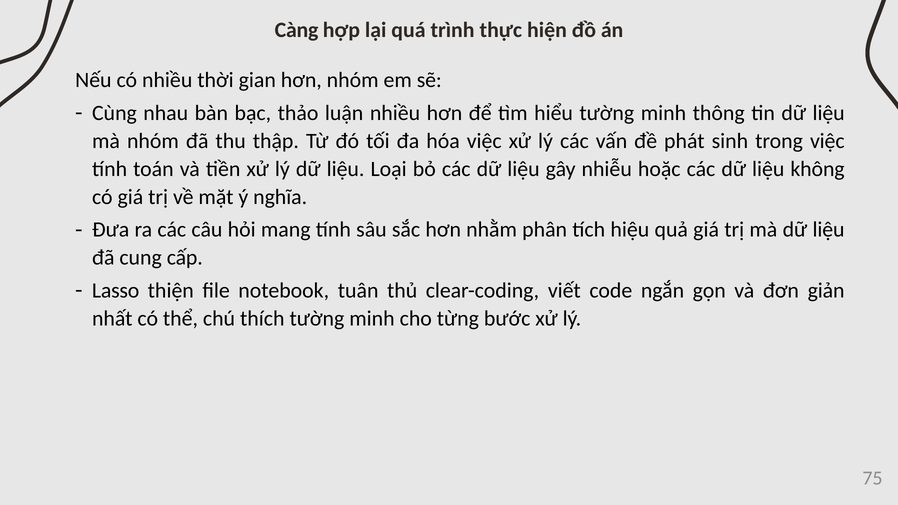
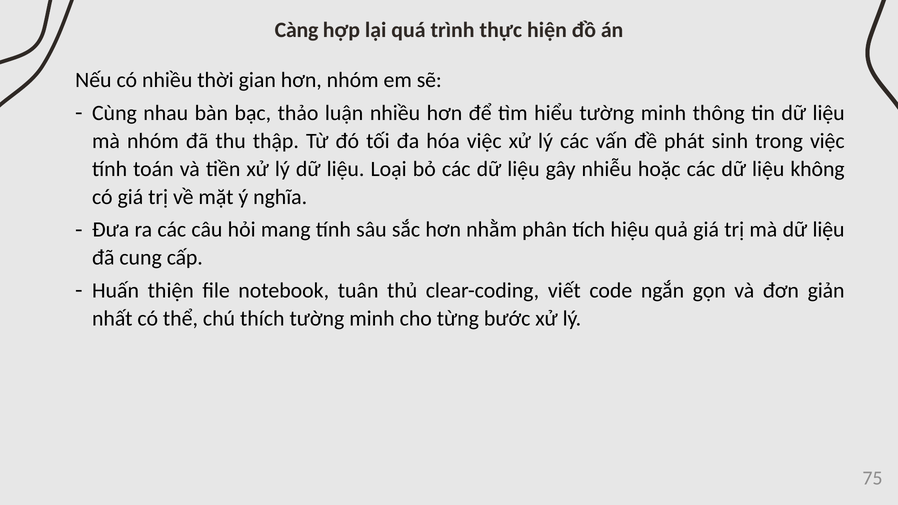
Lasso: Lasso -> Huấn
